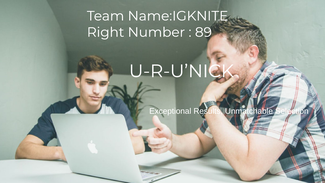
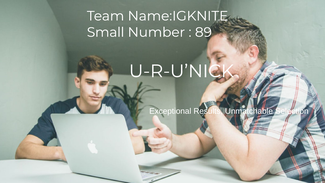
Right: Right -> Small
